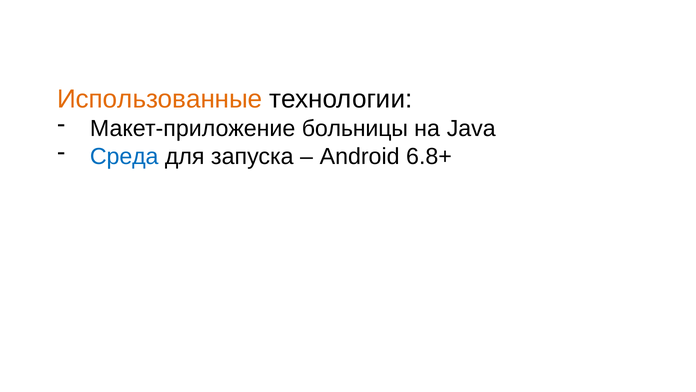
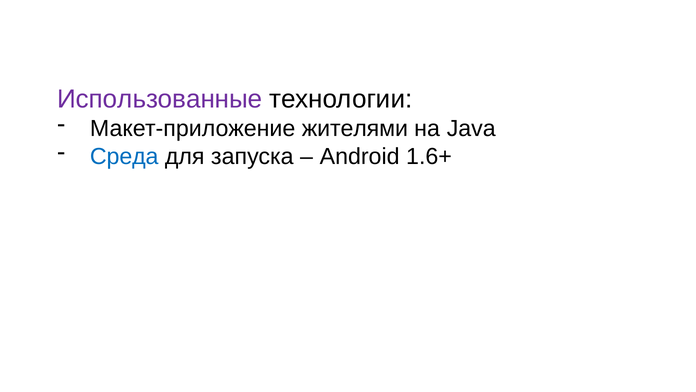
Использованные colour: orange -> purple
больницы: больницы -> жителями
6.8+: 6.8+ -> 1.6+
